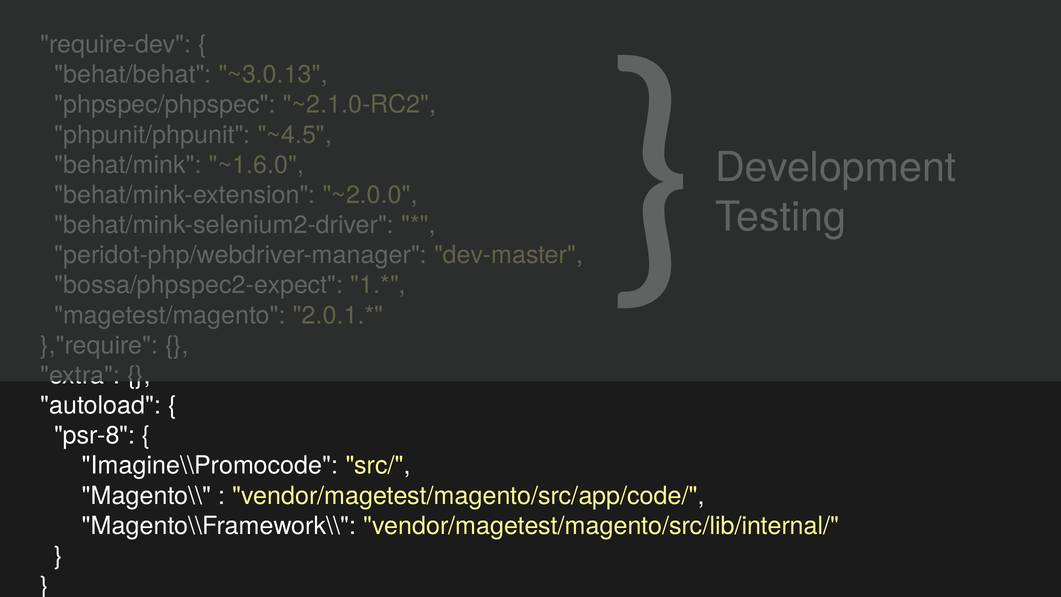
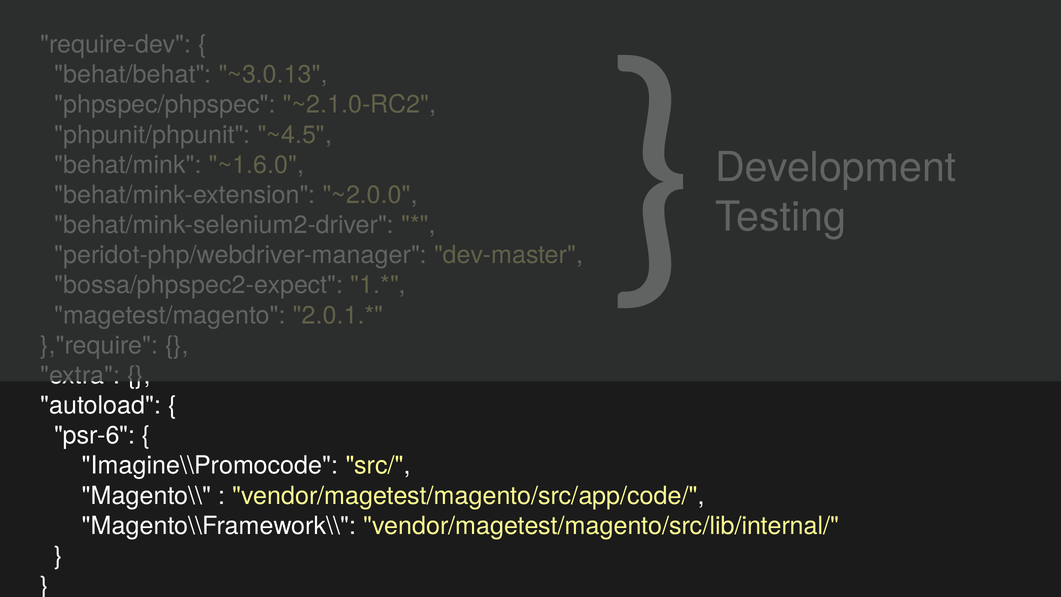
psr-8: psr-8 -> psr-6
